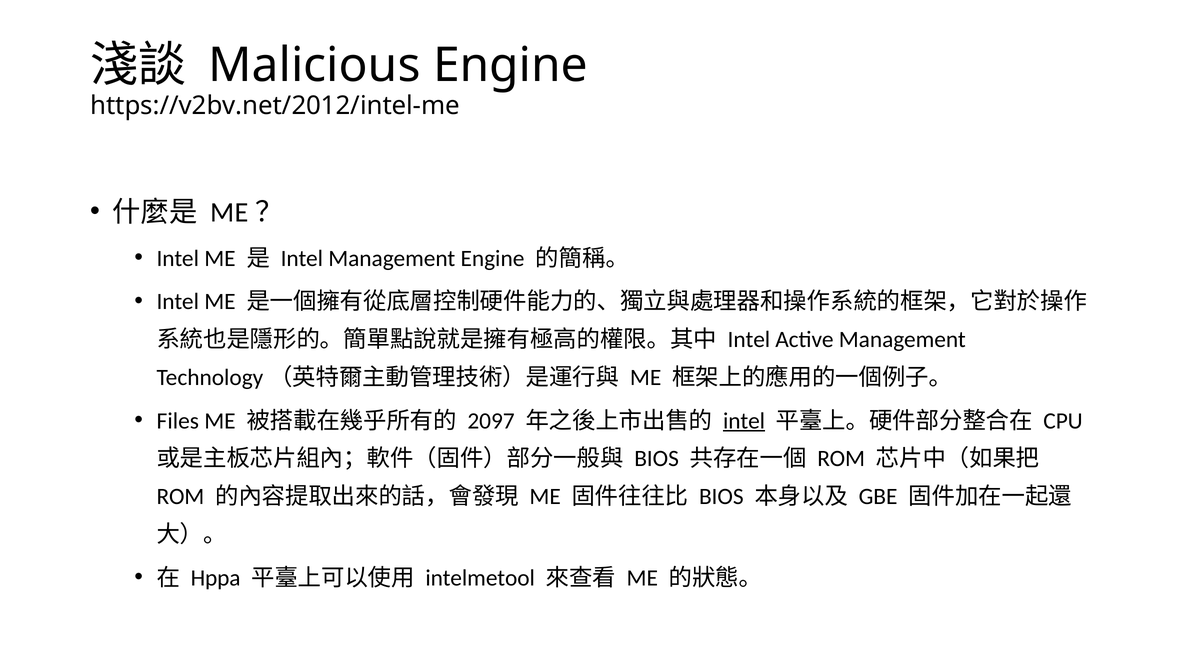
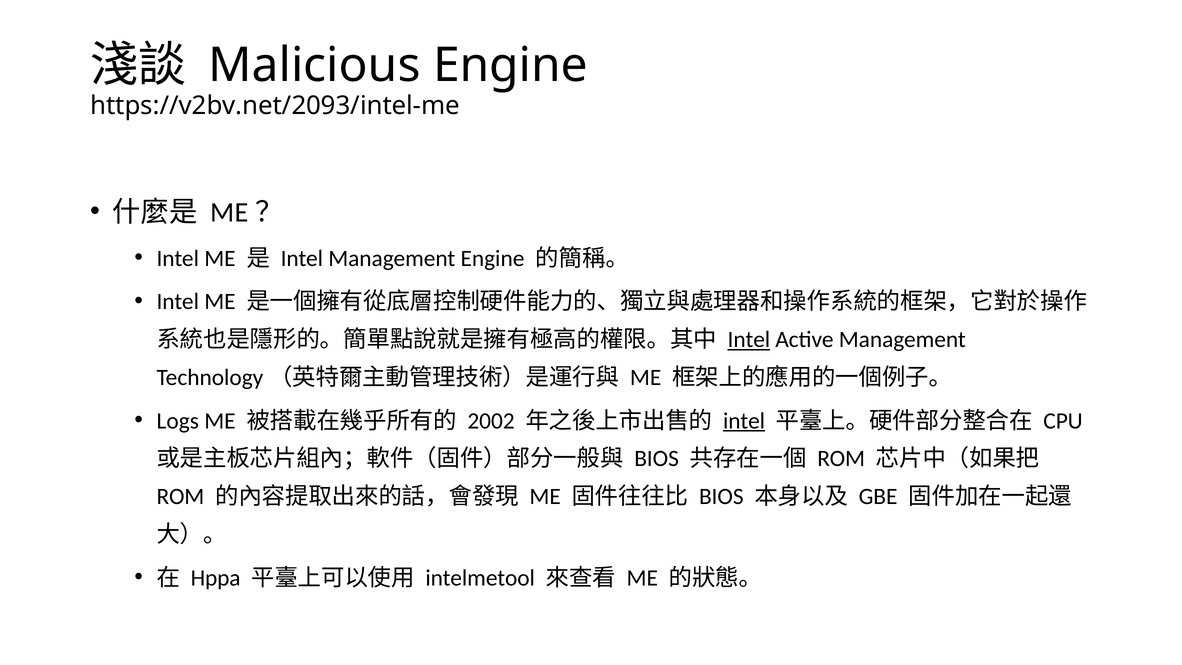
https://v2bv.net/2012/intel-me: https://v2bv.net/2012/intel-me -> https://v2bv.net/2093/intel-me
Intel at (749, 339) underline: none -> present
Files: Files -> Logs
2097: 2097 -> 2002
